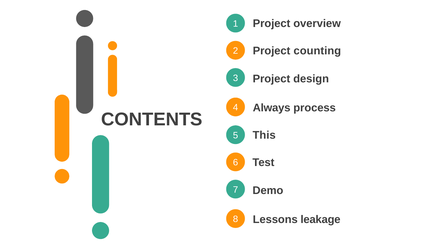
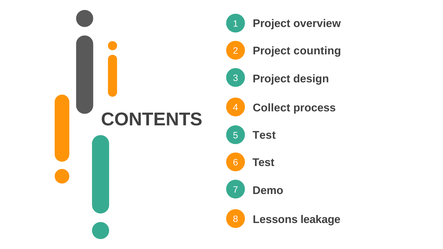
Always: Always -> Collect
This at (264, 135): This -> Test
